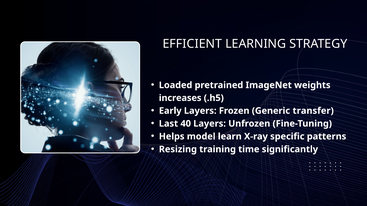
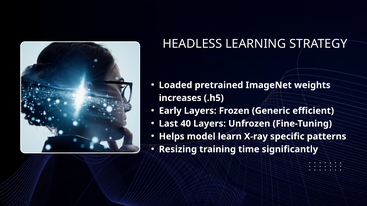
EFFICIENT: EFFICIENT -> HEADLESS
transfer: transfer -> efficient
